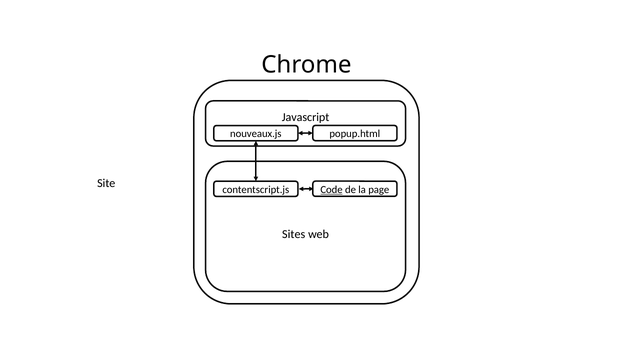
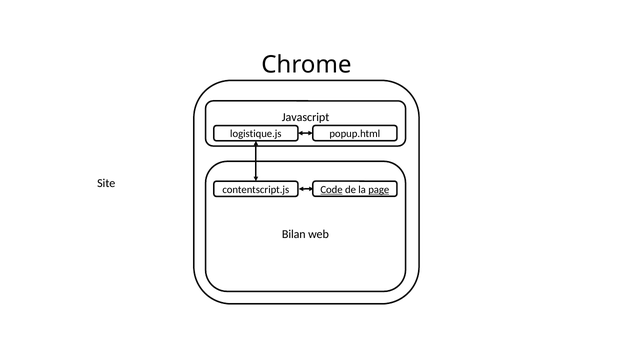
nouveaux.js: nouveaux.js -> logistique.js
page underline: none -> present
Sites: Sites -> Bilan
